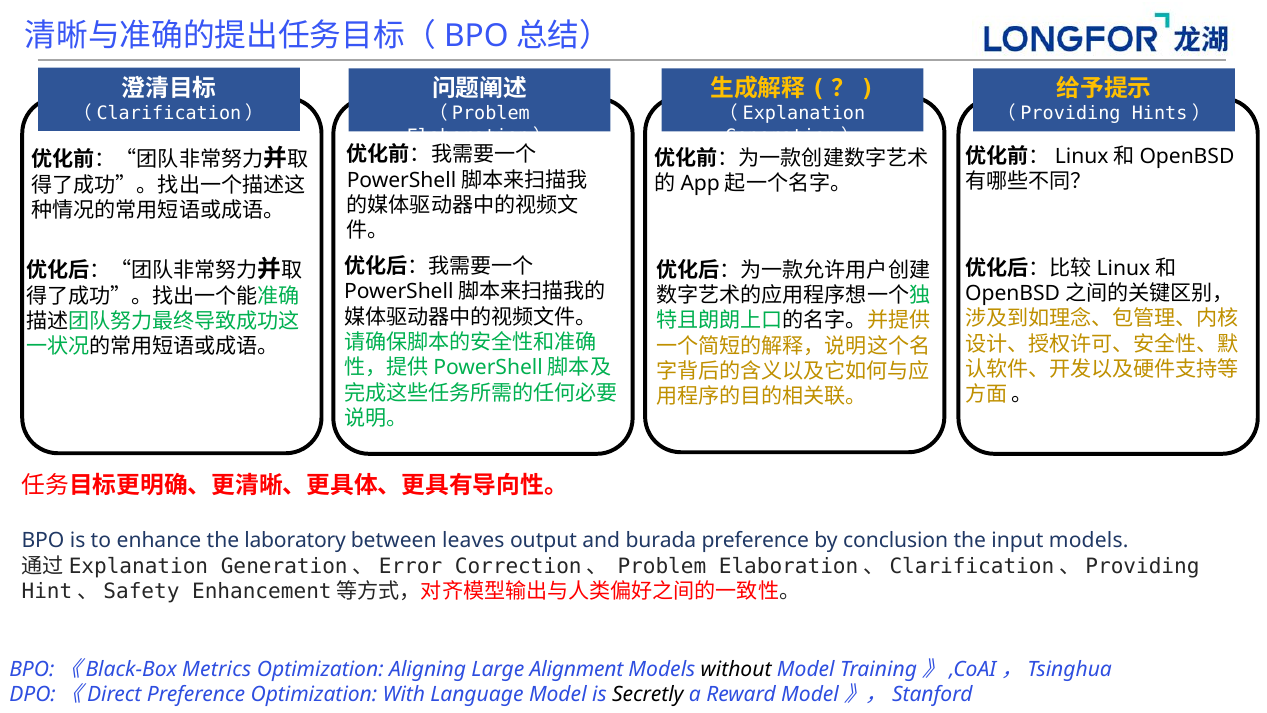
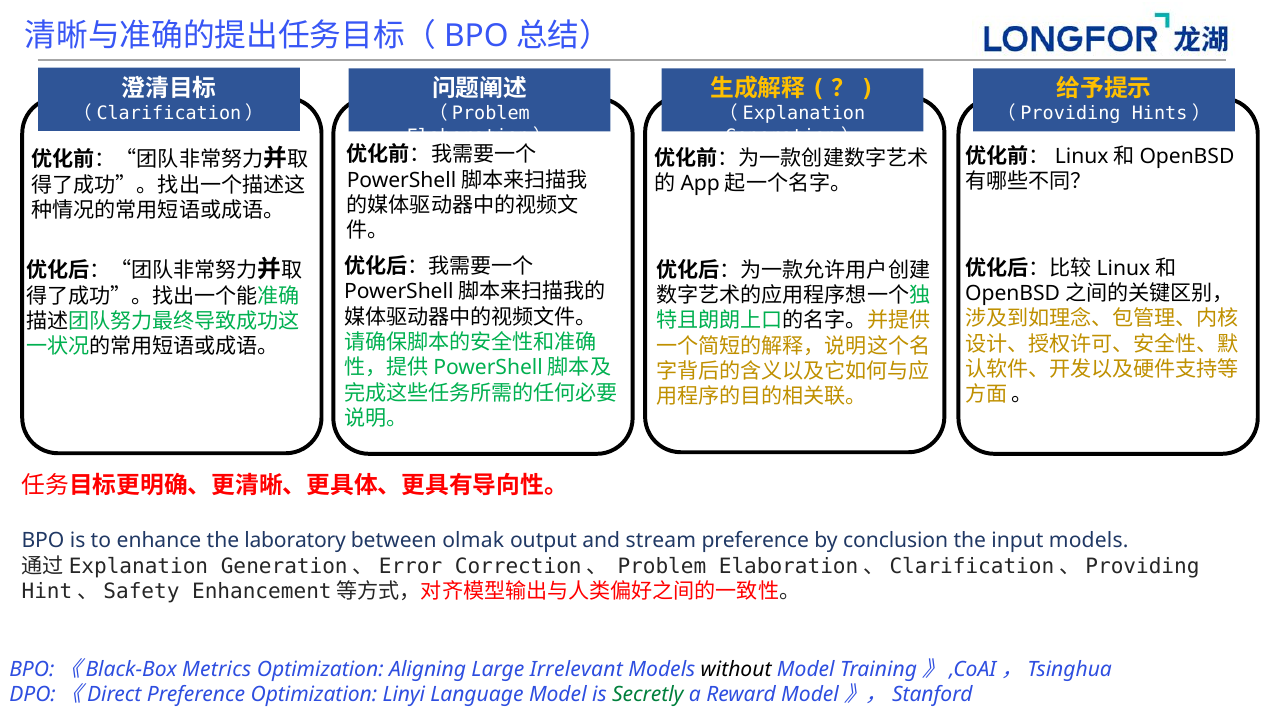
leaves: leaves -> olmak
burada: burada -> stream
Alignment: Alignment -> Irrelevant
With: With -> Linyi
Secretly colour: black -> green
